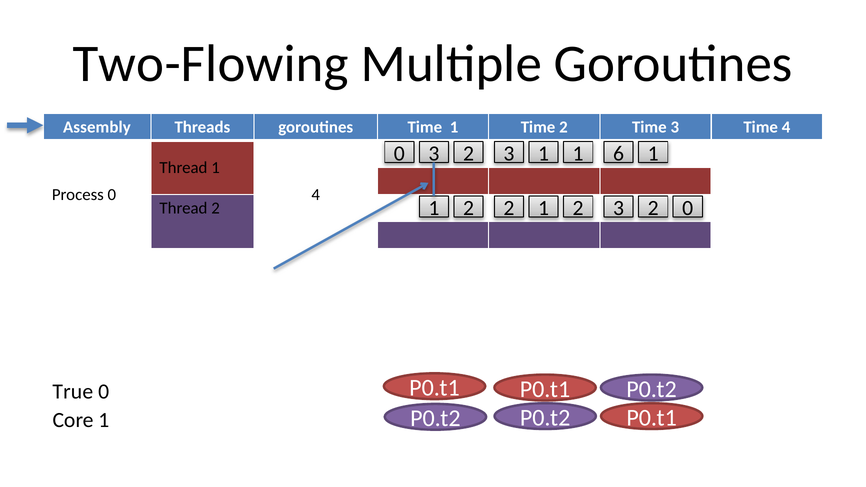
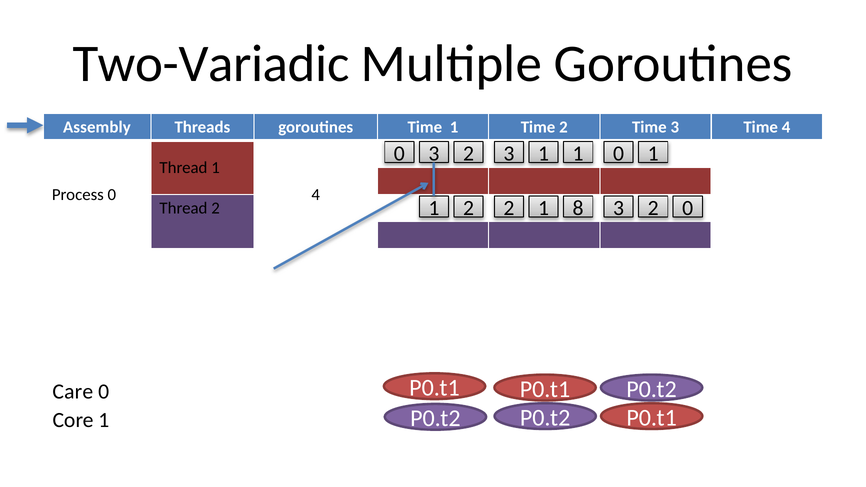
Two-Flowing: Two-Flowing -> Two-Variadic
1 6: 6 -> 0
2 1 2: 2 -> 8
True: True -> Care
